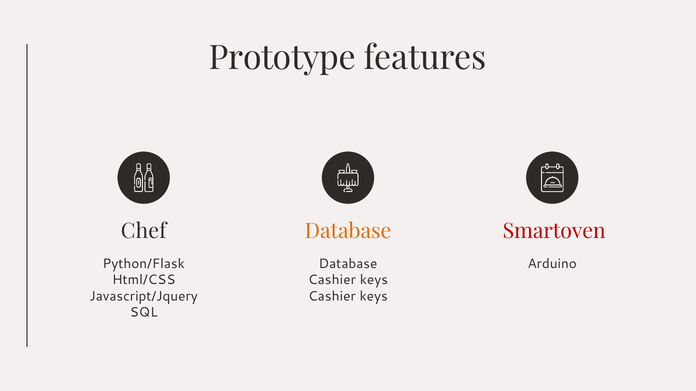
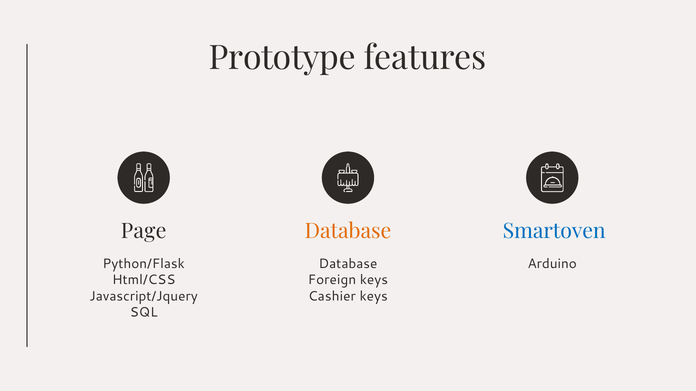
Chef: Chef -> Page
Smartoven colour: red -> blue
Cashier at (332, 280): Cashier -> Foreign
